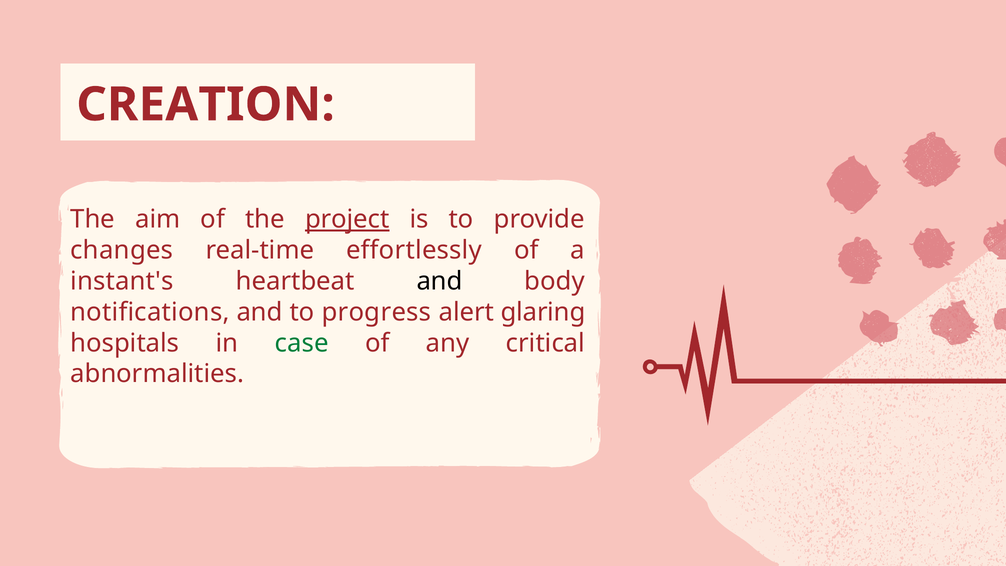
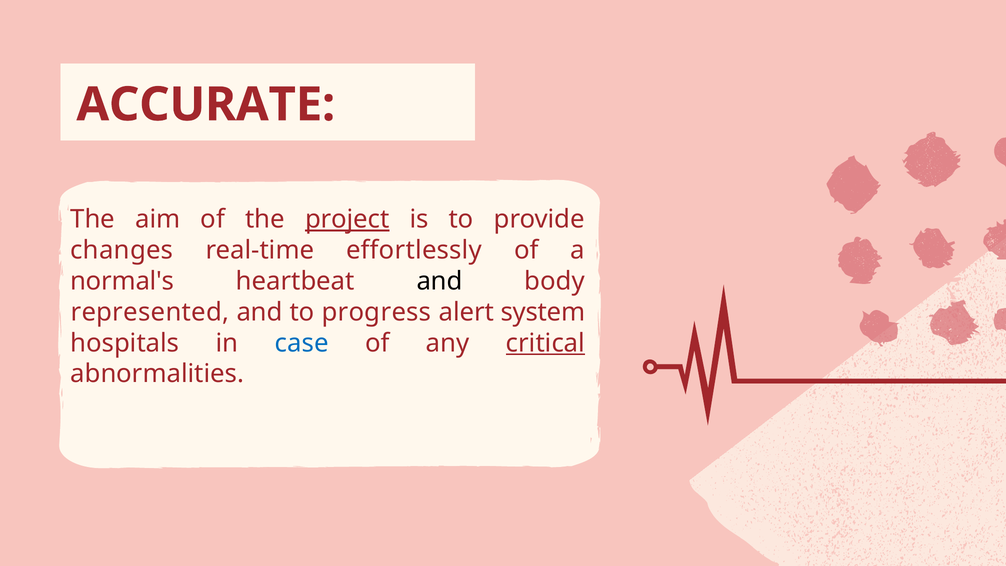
CREATION: CREATION -> ACCURATE
instant's: instant's -> normal's
notifications: notifications -> represented
glaring: glaring -> system
case colour: green -> blue
critical underline: none -> present
